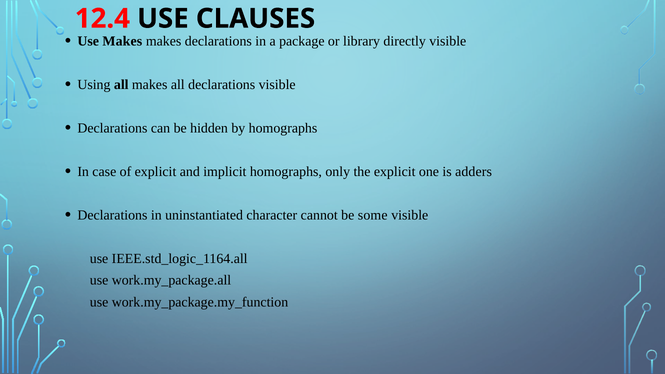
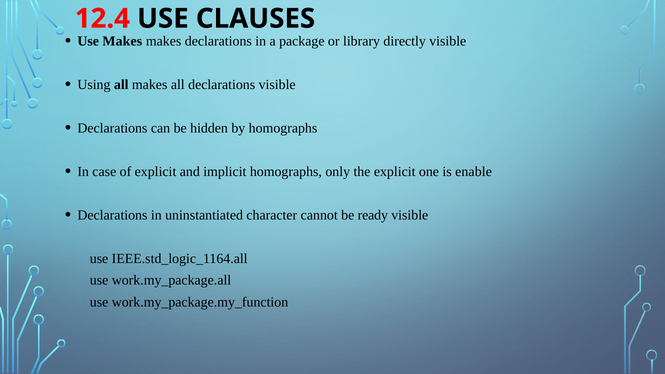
adders: adders -> enable
some: some -> ready
